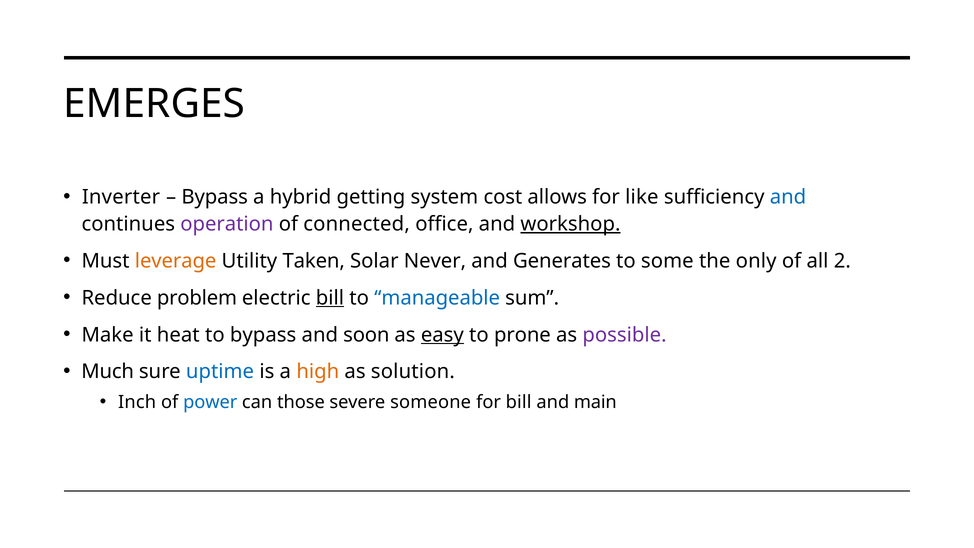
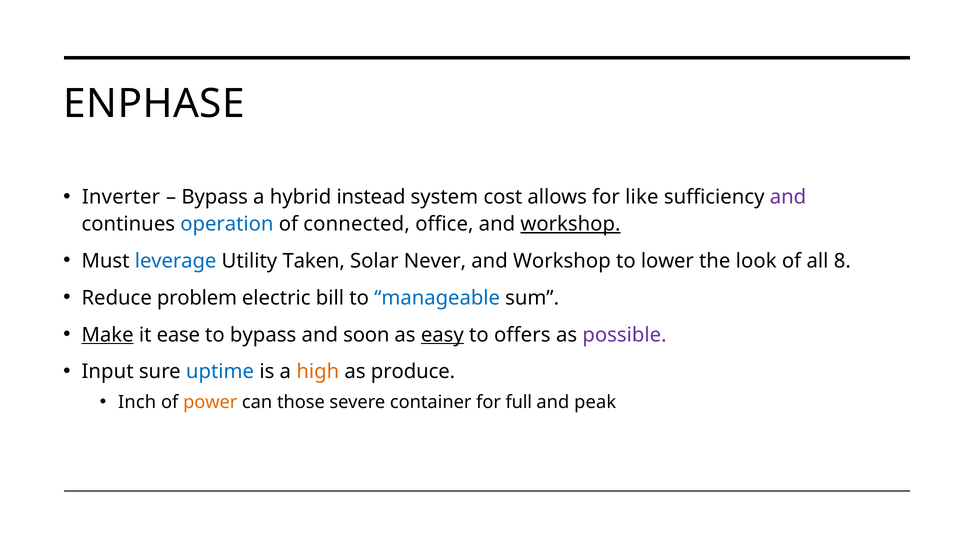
EMERGES: EMERGES -> ENPHASE
getting: getting -> instead
and at (788, 197) colour: blue -> purple
operation colour: purple -> blue
leverage colour: orange -> blue
Generates at (562, 261): Generates -> Workshop
some: some -> lower
only: only -> look
2: 2 -> 8
bill at (330, 298) underline: present -> none
Make underline: none -> present
heat: heat -> ease
prone: prone -> offers
Much: Much -> Input
solution: solution -> produce
power colour: blue -> orange
someone: someone -> container
for bill: bill -> full
main: main -> peak
